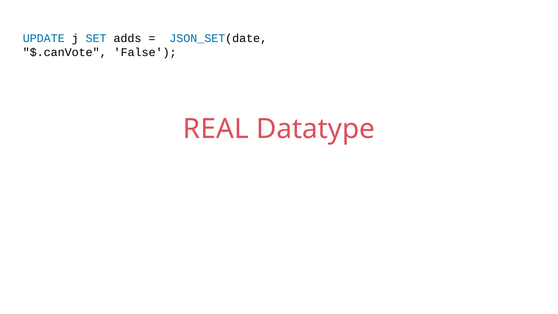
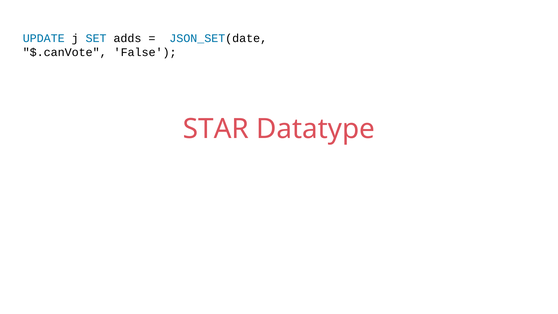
REAL: REAL -> STAR
